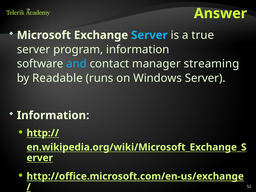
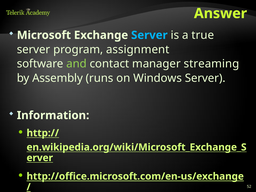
program information: information -> assignment
and colour: light blue -> light green
Readable: Readable -> Assembly
